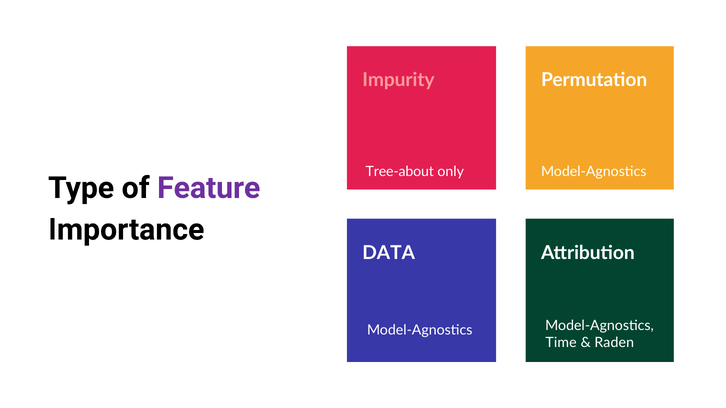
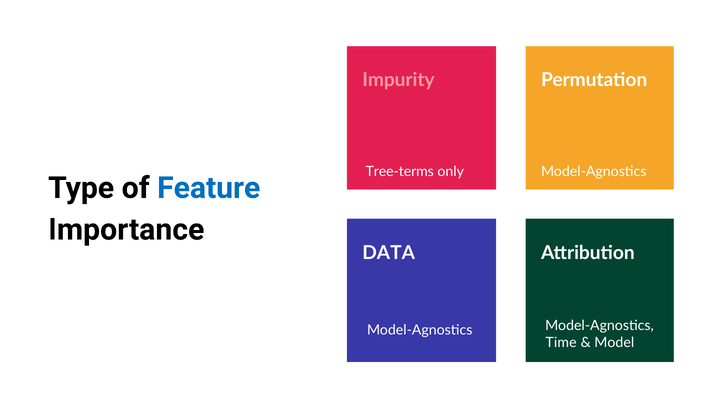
Tree-about: Tree-about -> Tree-terms
Feature colour: purple -> blue
Raden: Raden -> Model
